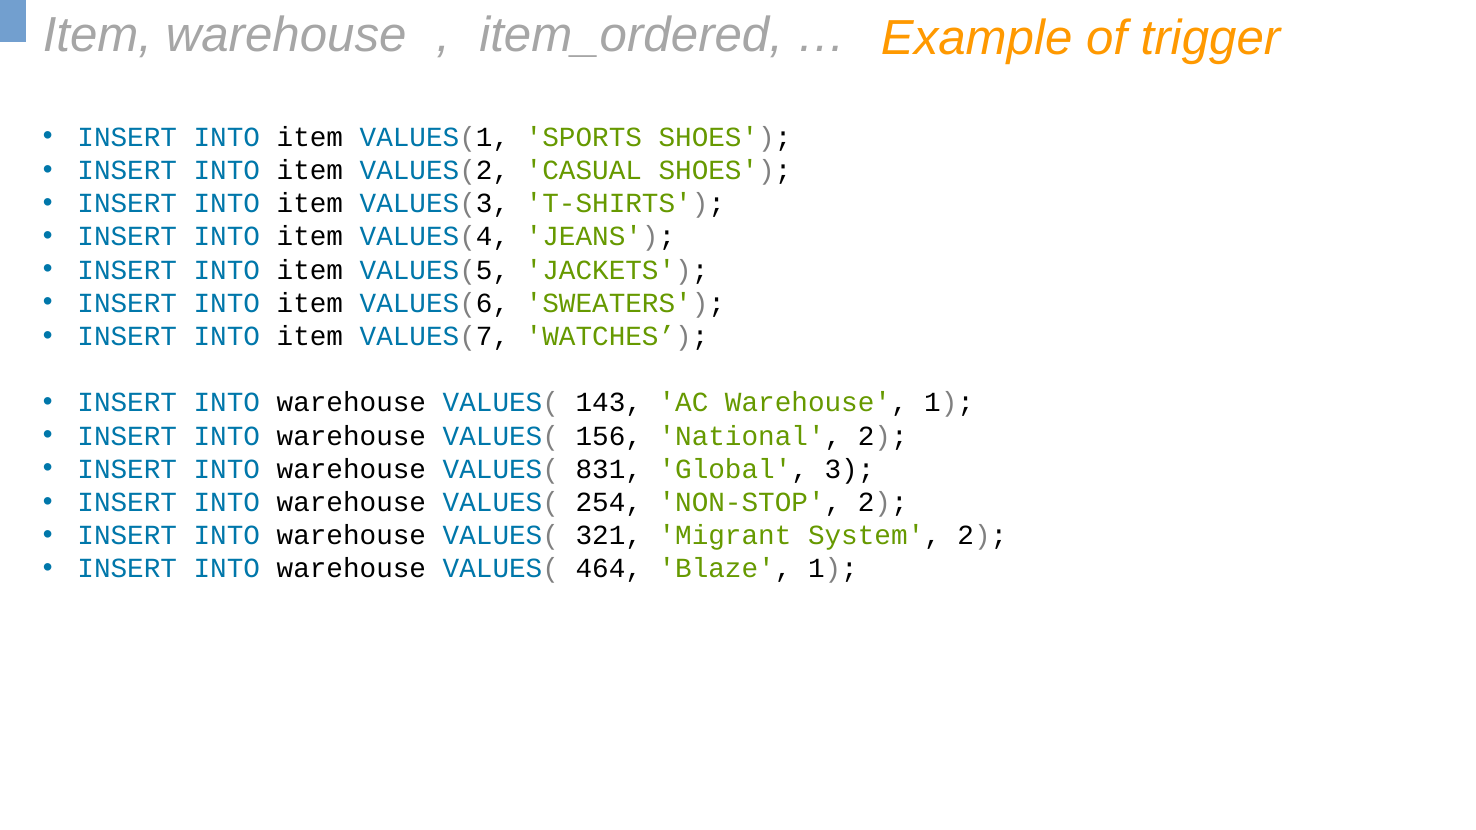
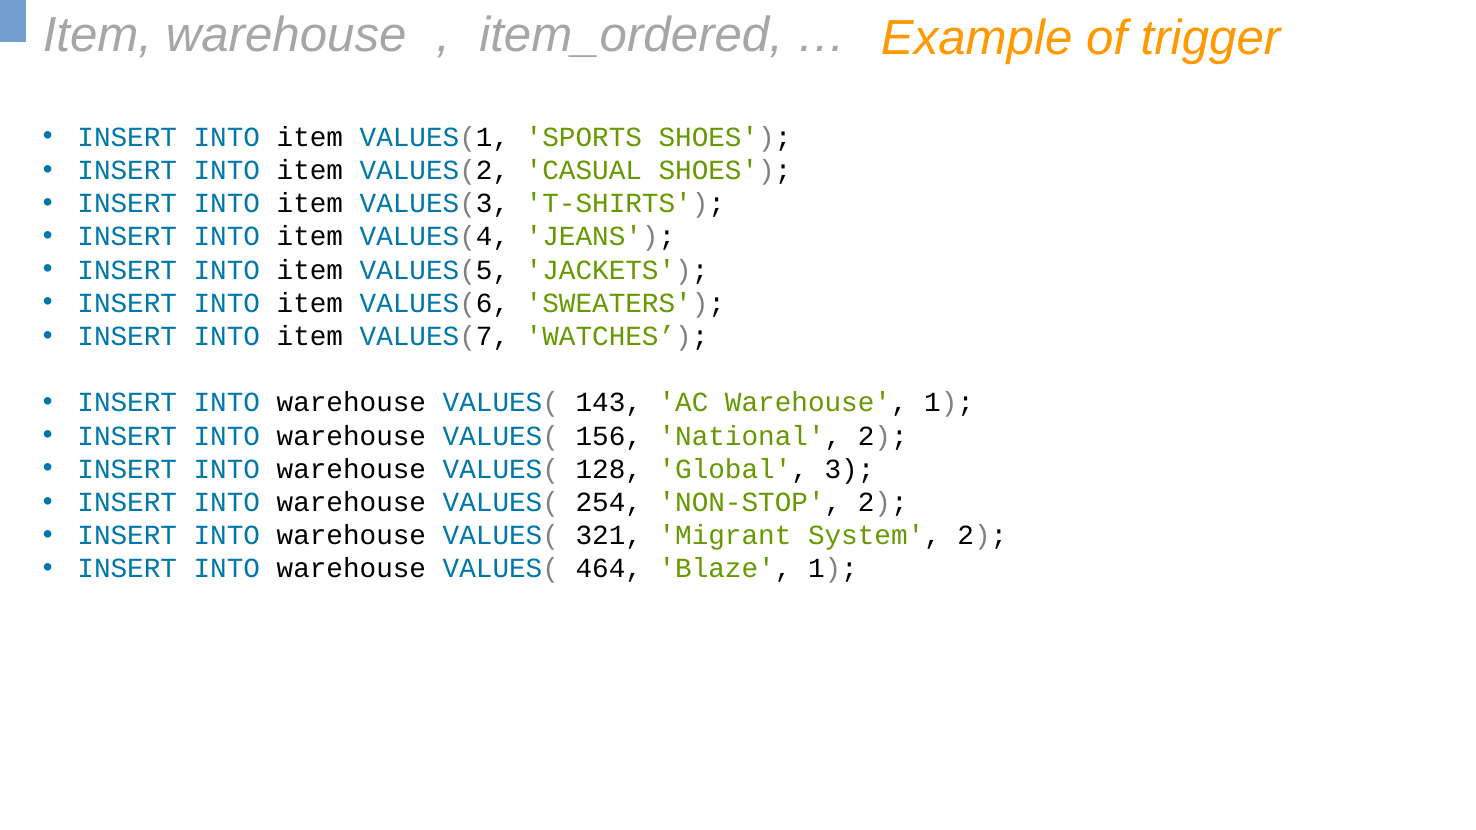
831: 831 -> 128
